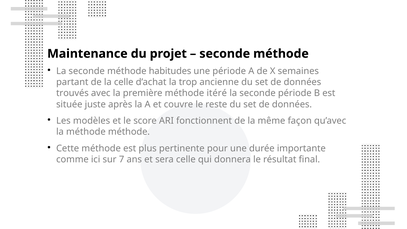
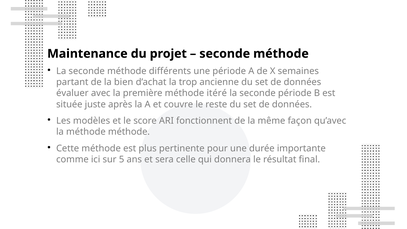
habitudes: habitudes -> différents
la celle: celle -> bien
trouvés: trouvés -> évaluer
7: 7 -> 5
